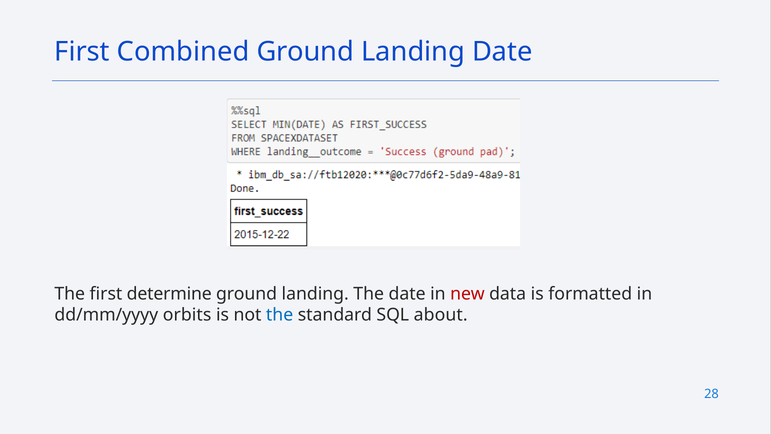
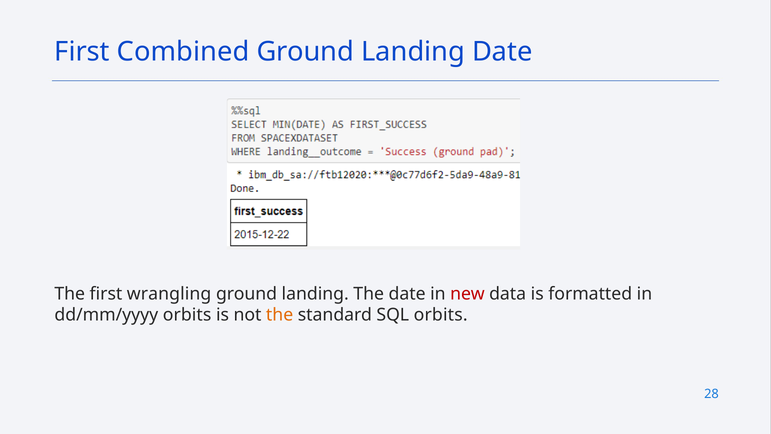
determine: determine -> wrangling
the at (280, 315) colour: blue -> orange
SQL about: about -> orbits
